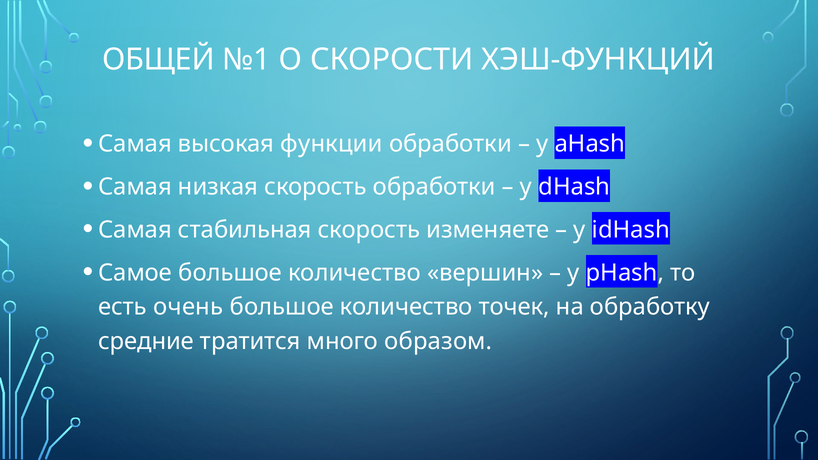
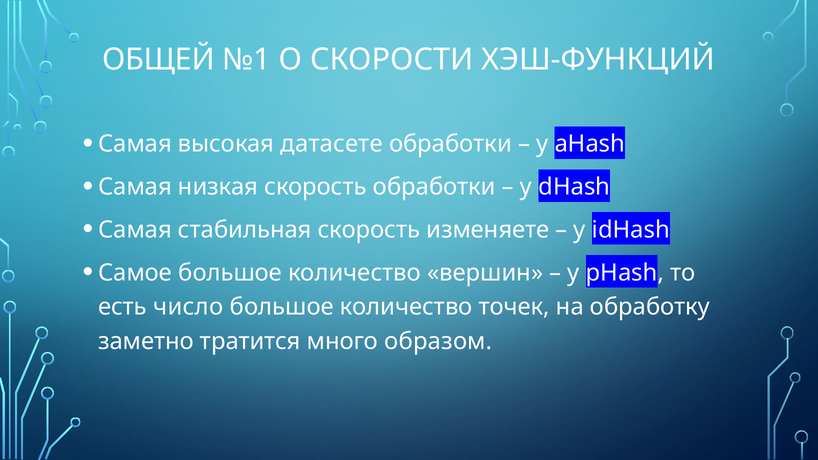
функции: функции -> датасете
очень: очень -> число
средние: средние -> заметно
